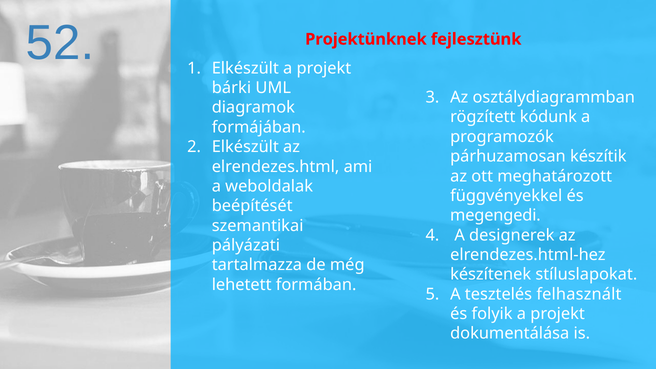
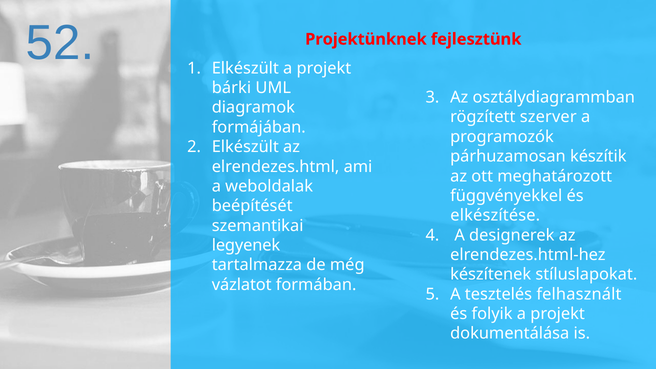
kódunk: kódunk -> szerver
megengedi: megengedi -> elkészítése
pályázati: pályázati -> legyenek
lehetett: lehetett -> vázlatot
